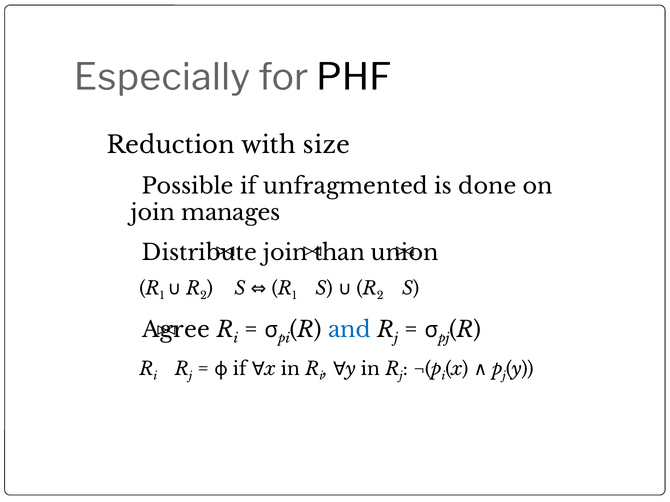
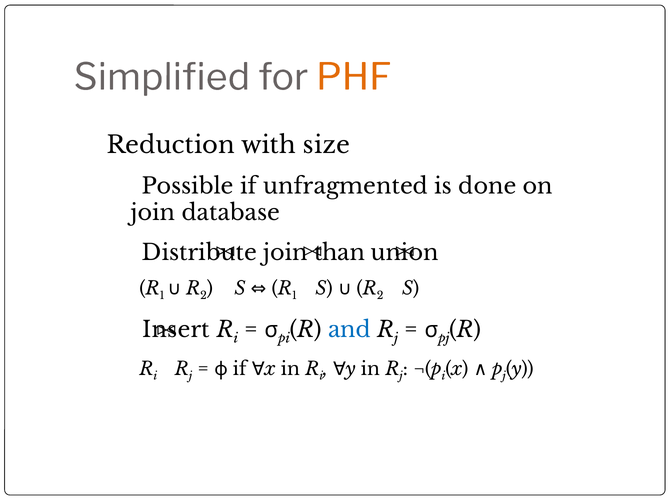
Especially: Especially -> Simplified
PHF colour: black -> orange
manages: manages -> database
Agree: Agree -> Insert
